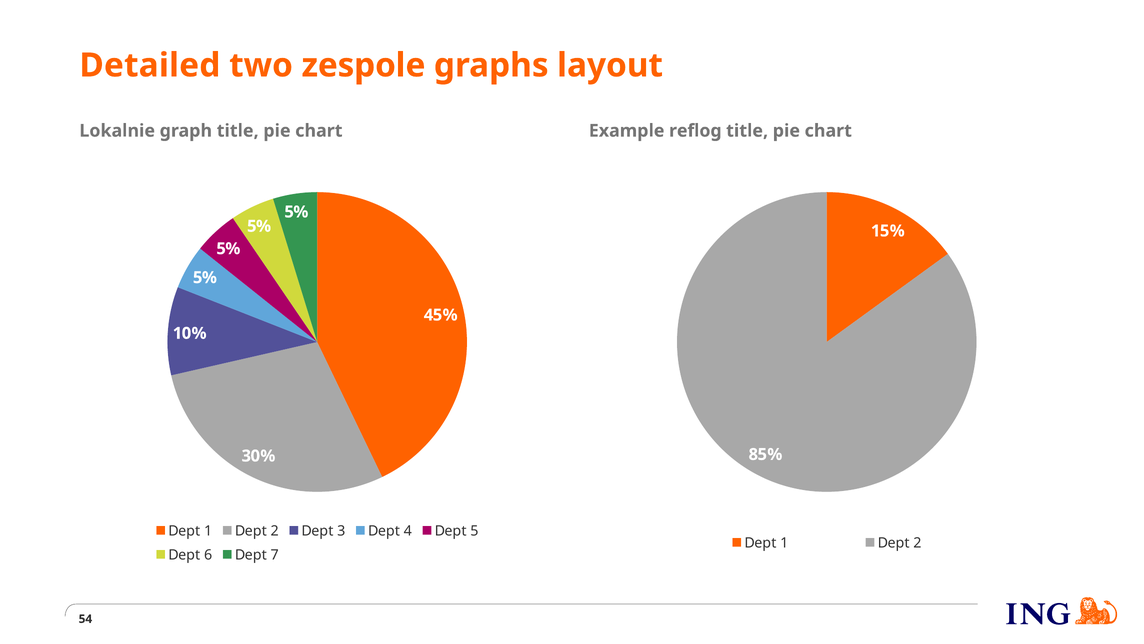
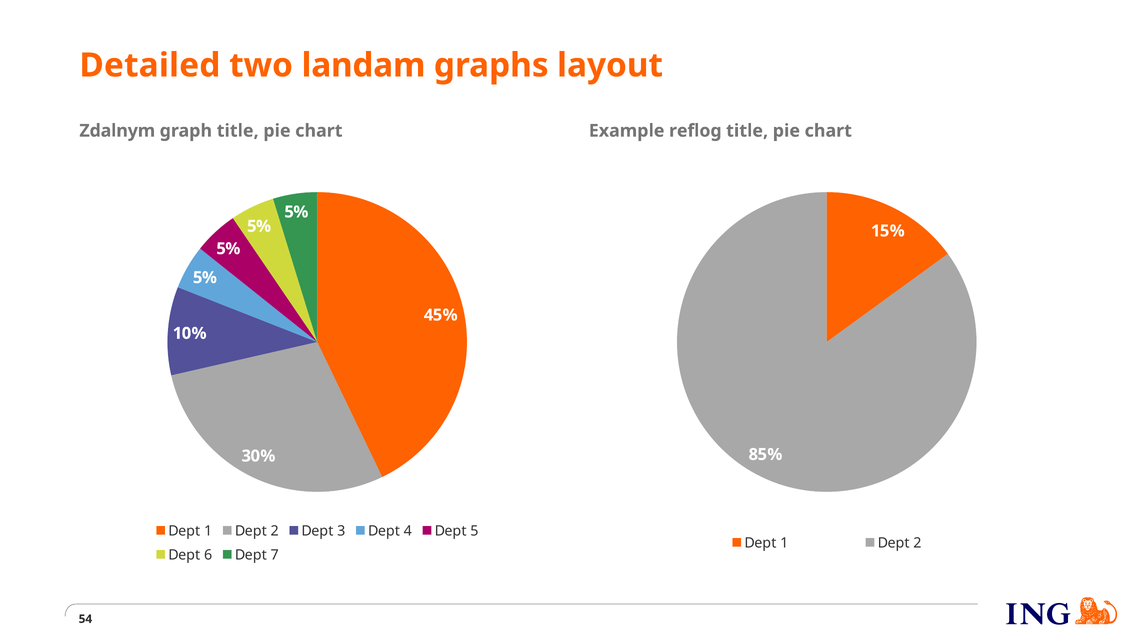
zespole: zespole -> landam
Lokalnie: Lokalnie -> Zdalnym
